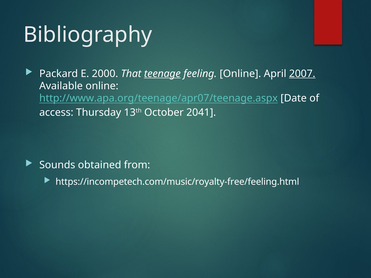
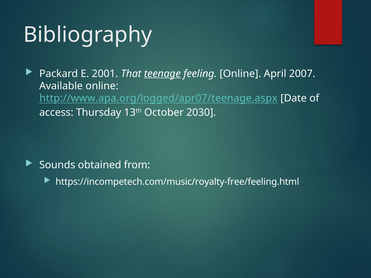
2000: 2000 -> 2001
2007 underline: present -> none
http://www.apa.org/teenage/apr07/teenage.aspx: http://www.apa.org/teenage/apr07/teenage.aspx -> http://www.apa.org/logged/apr07/teenage.aspx
2041: 2041 -> 2030
